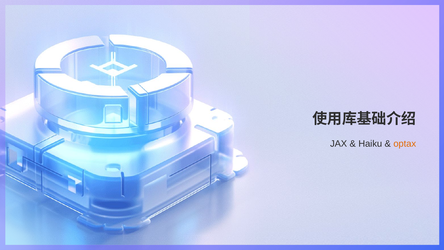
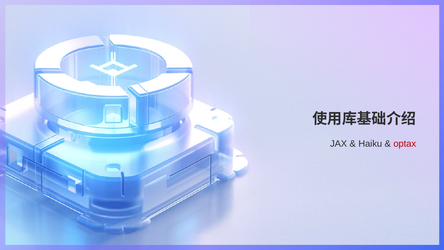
optax colour: orange -> red
